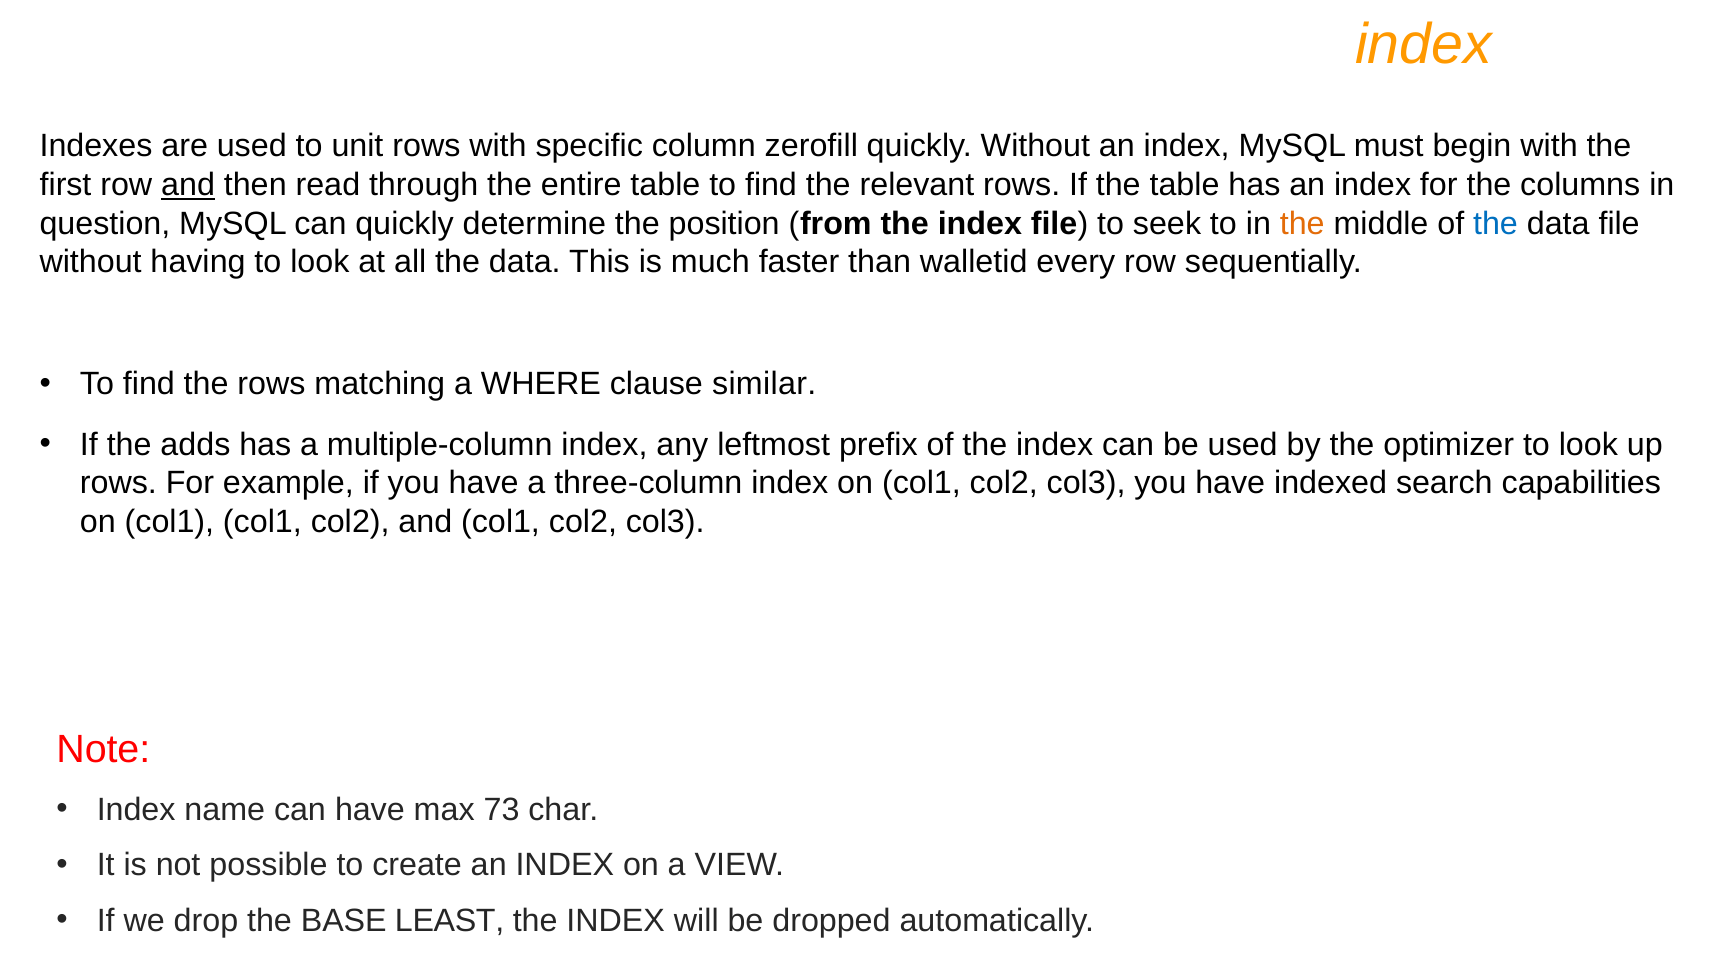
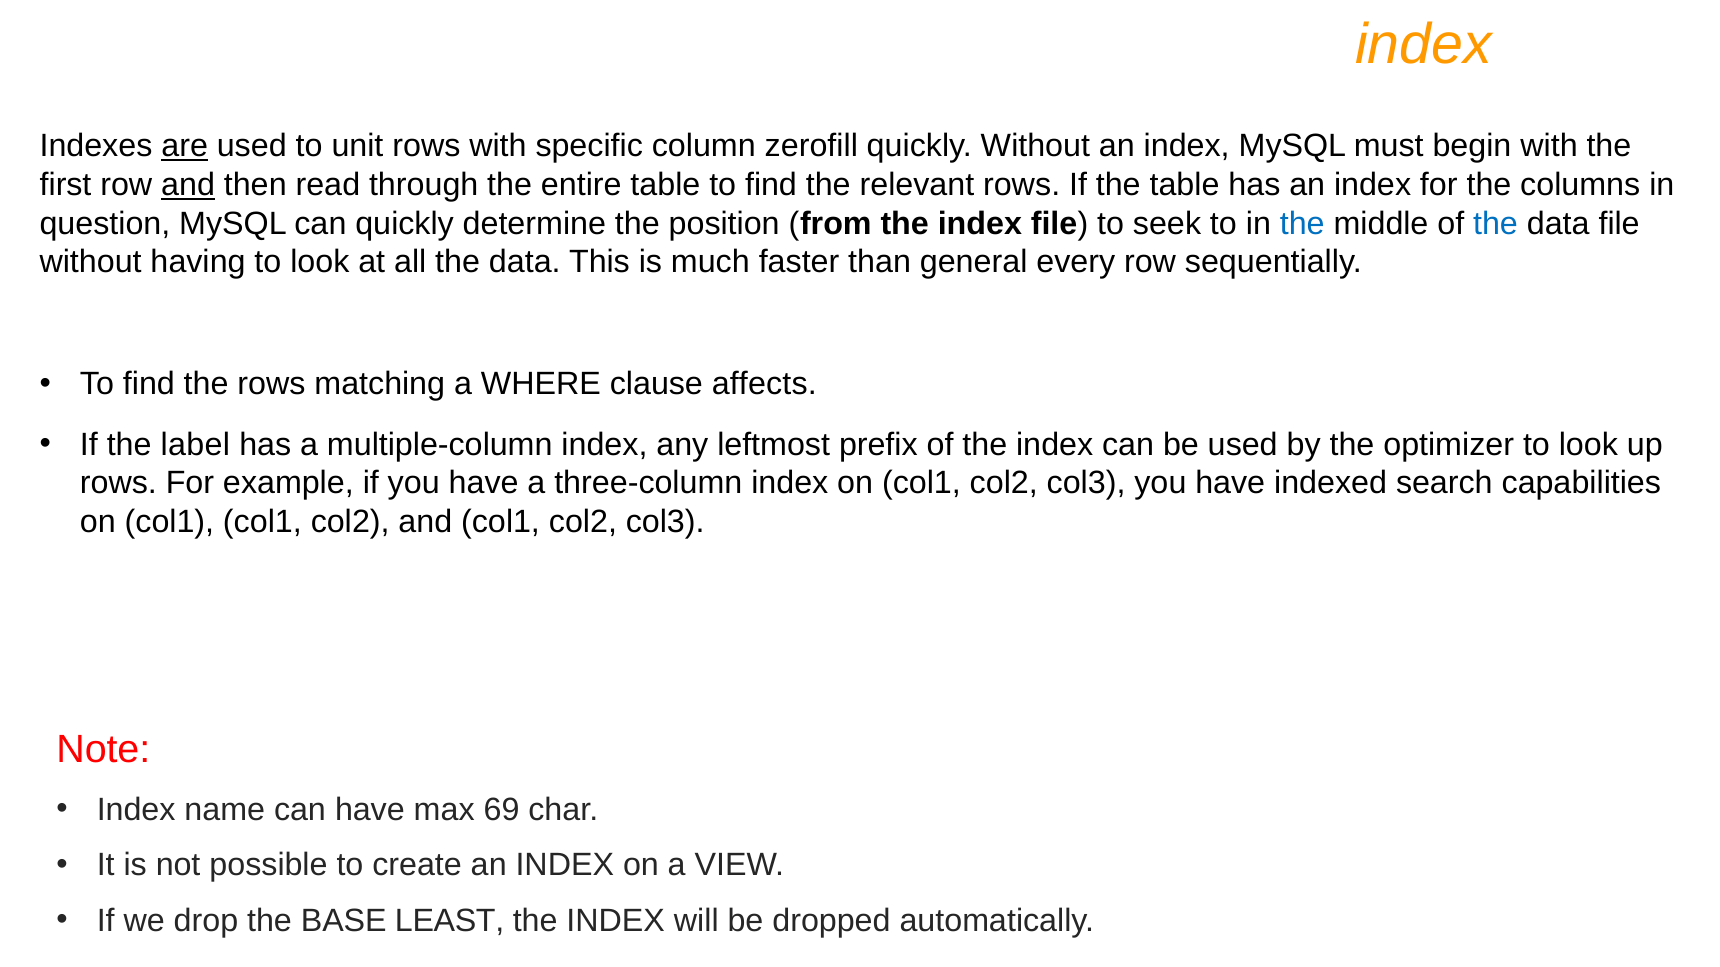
are underline: none -> present
the at (1302, 224) colour: orange -> blue
walletid: walletid -> general
similar: similar -> affects
adds: adds -> label
73: 73 -> 69
